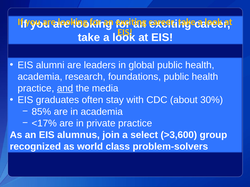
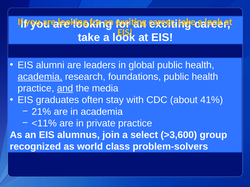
academia at (40, 77) underline: none -> present
30%: 30% -> 41%
85%: 85% -> 21%
<17%: <17% -> <11%
